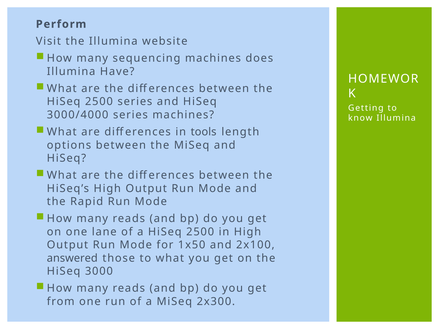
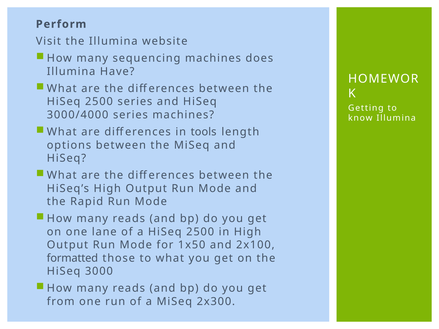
answered: answered -> formatted
